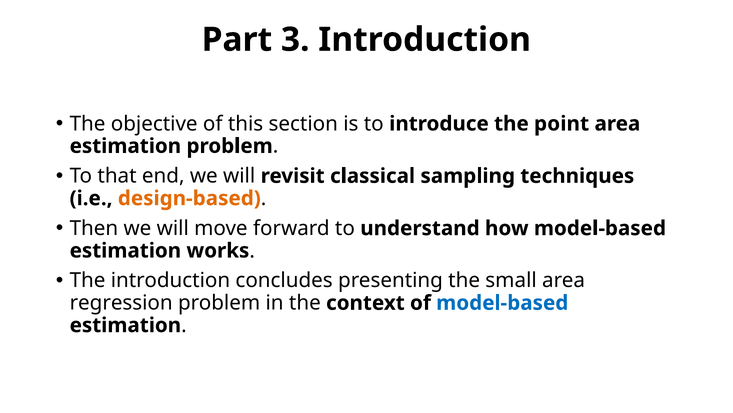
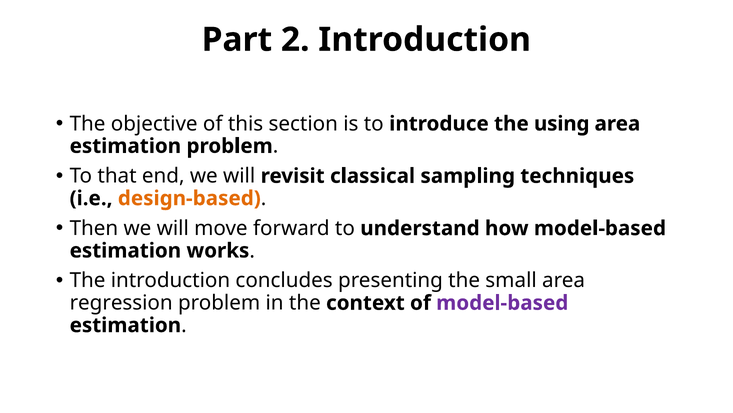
3: 3 -> 2
point: point -> using
model-based at (502, 303) colour: blue -> purple
